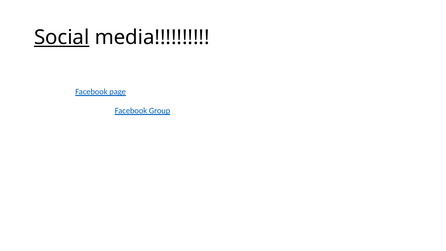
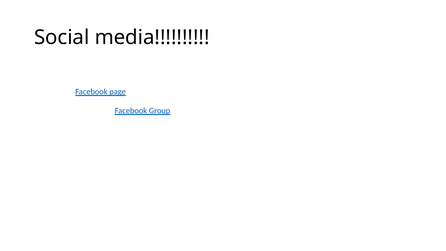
Social underline: present -> none
